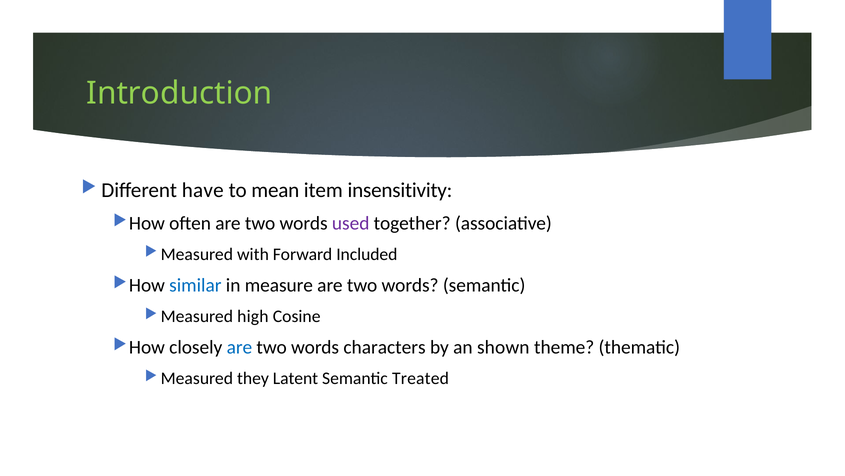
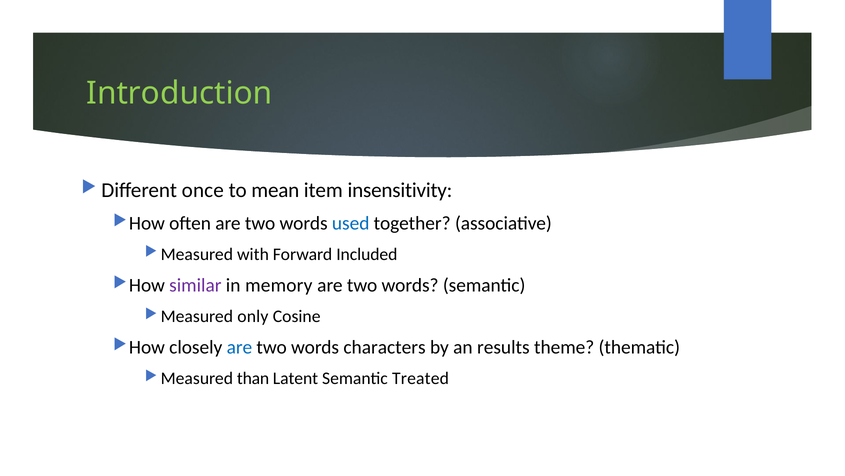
have: have -> once
used colour: purple -> blue
similar colour: blue -> purple
measure: measure -> memory
high: high -> only
shown: shown -> results
they: they -> than
